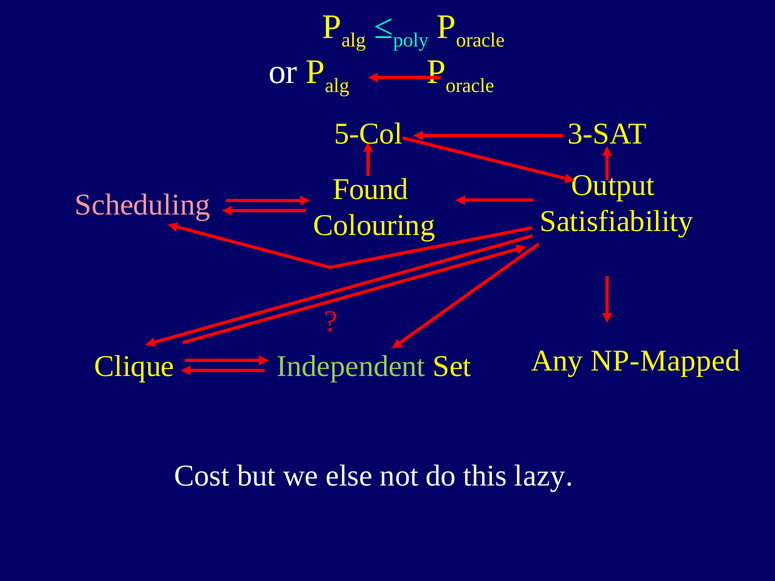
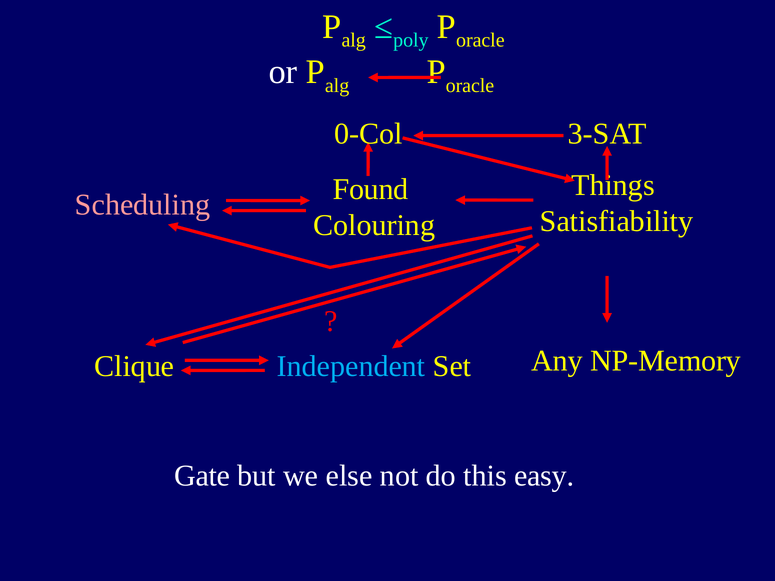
5-Col: 5-Col -> 0-Col
Output: Output -> Things
NP-Mapped: NP-Mapped -> NP-Memory
Independent colour: light green -> light blue
Cost: Cost -> Gate
lazy: lazy -> easy
